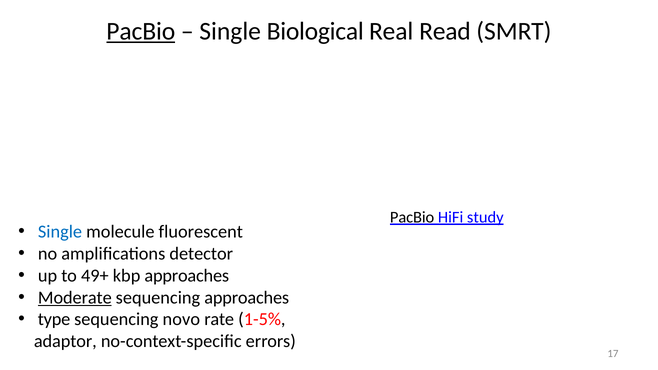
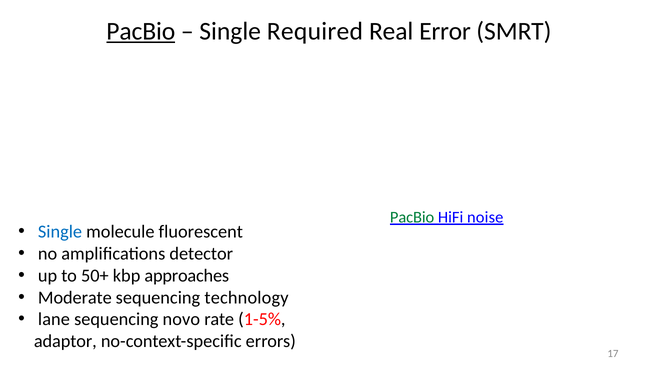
Biological: Biological -> Required
Read: Read -> Error
PacBio at (412, 217) colour: black -> green
study: study -> noise
49+: 49+ -> 50+
Moderate underline: present -> none
sequencing approaches: approaches -> technology
type: type -> lane
